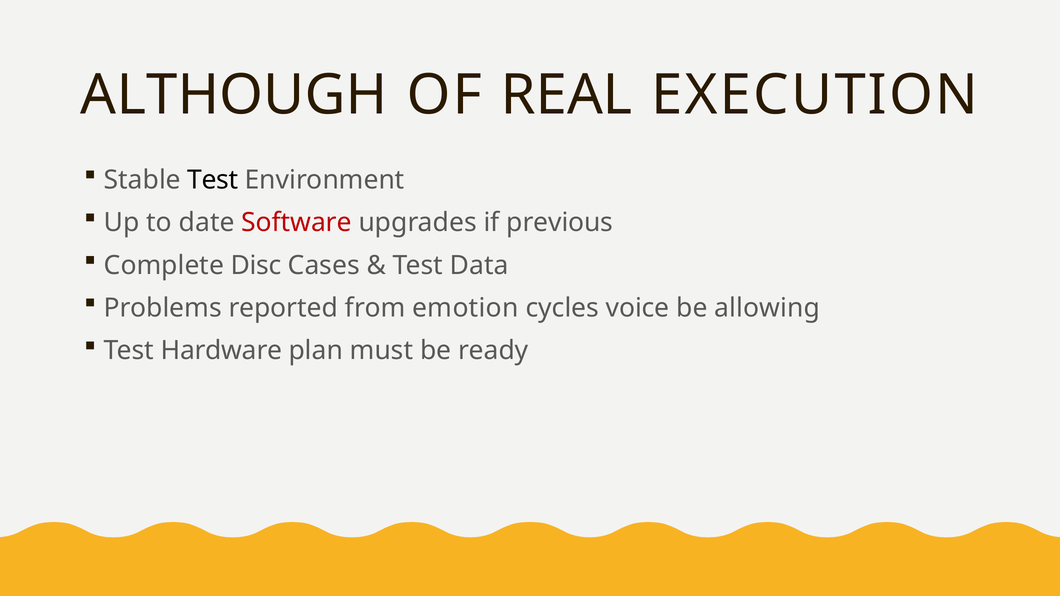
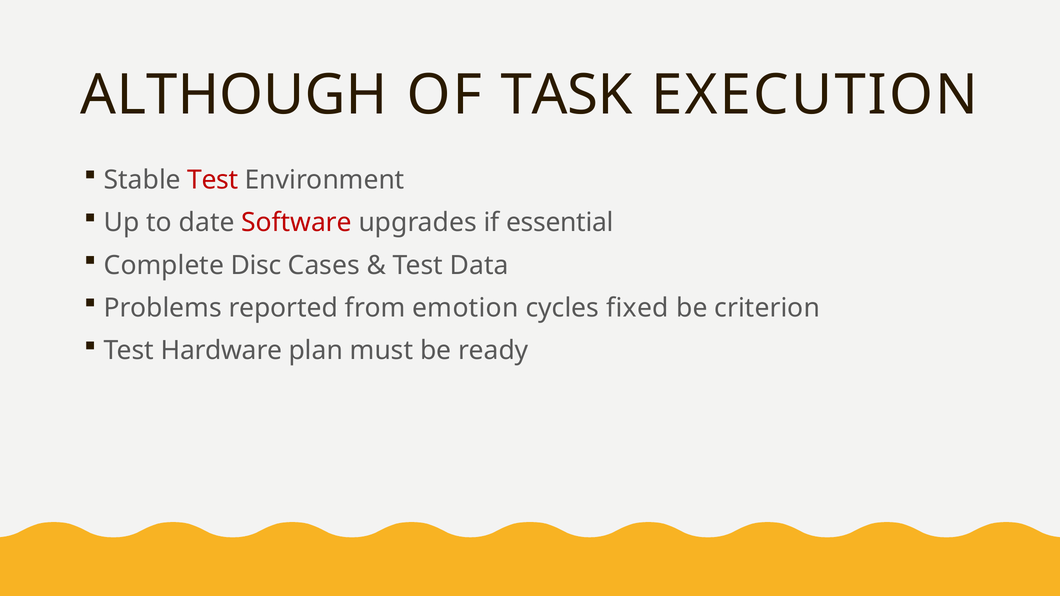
REAL: REAL -> TASK
Test at (213, 180) colour: black -> red
previous: previous -> essential
voice: voice -> fixed
allowing: allowing -> criterion
